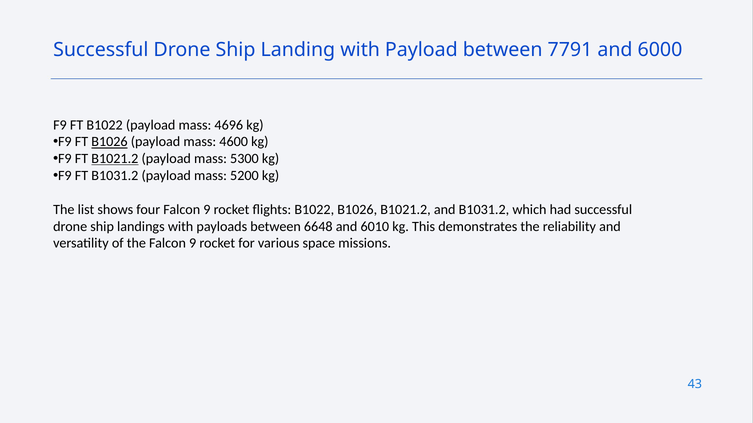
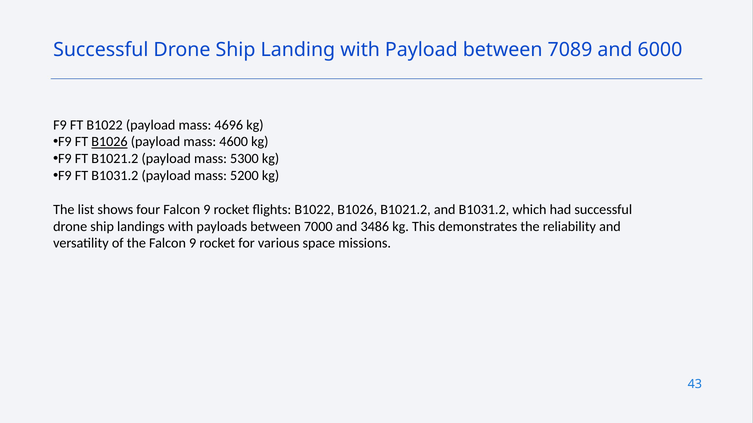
7791: 7791 -> 7089
B1021.2 at (115, 159) underline: present -> none
6648: 6648 -> 7000
6010: 6010 -> 3486
